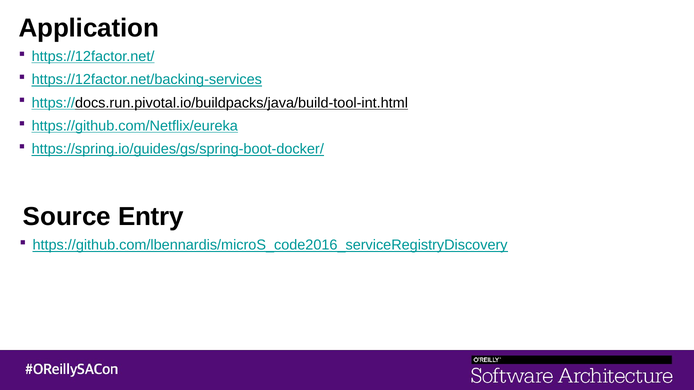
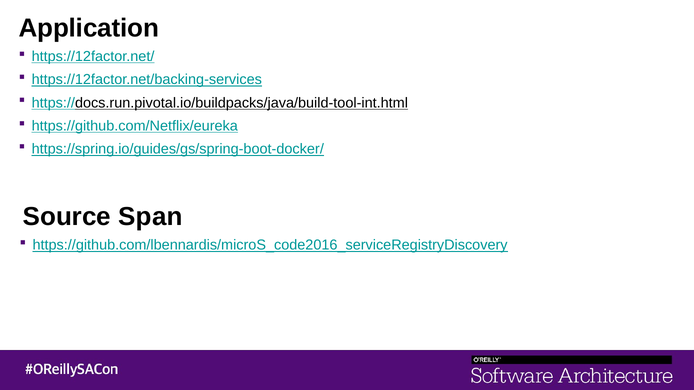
Entry: Entry -> Span
